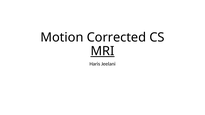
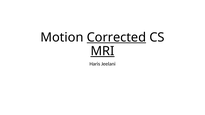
Corrected underline: none -> present
